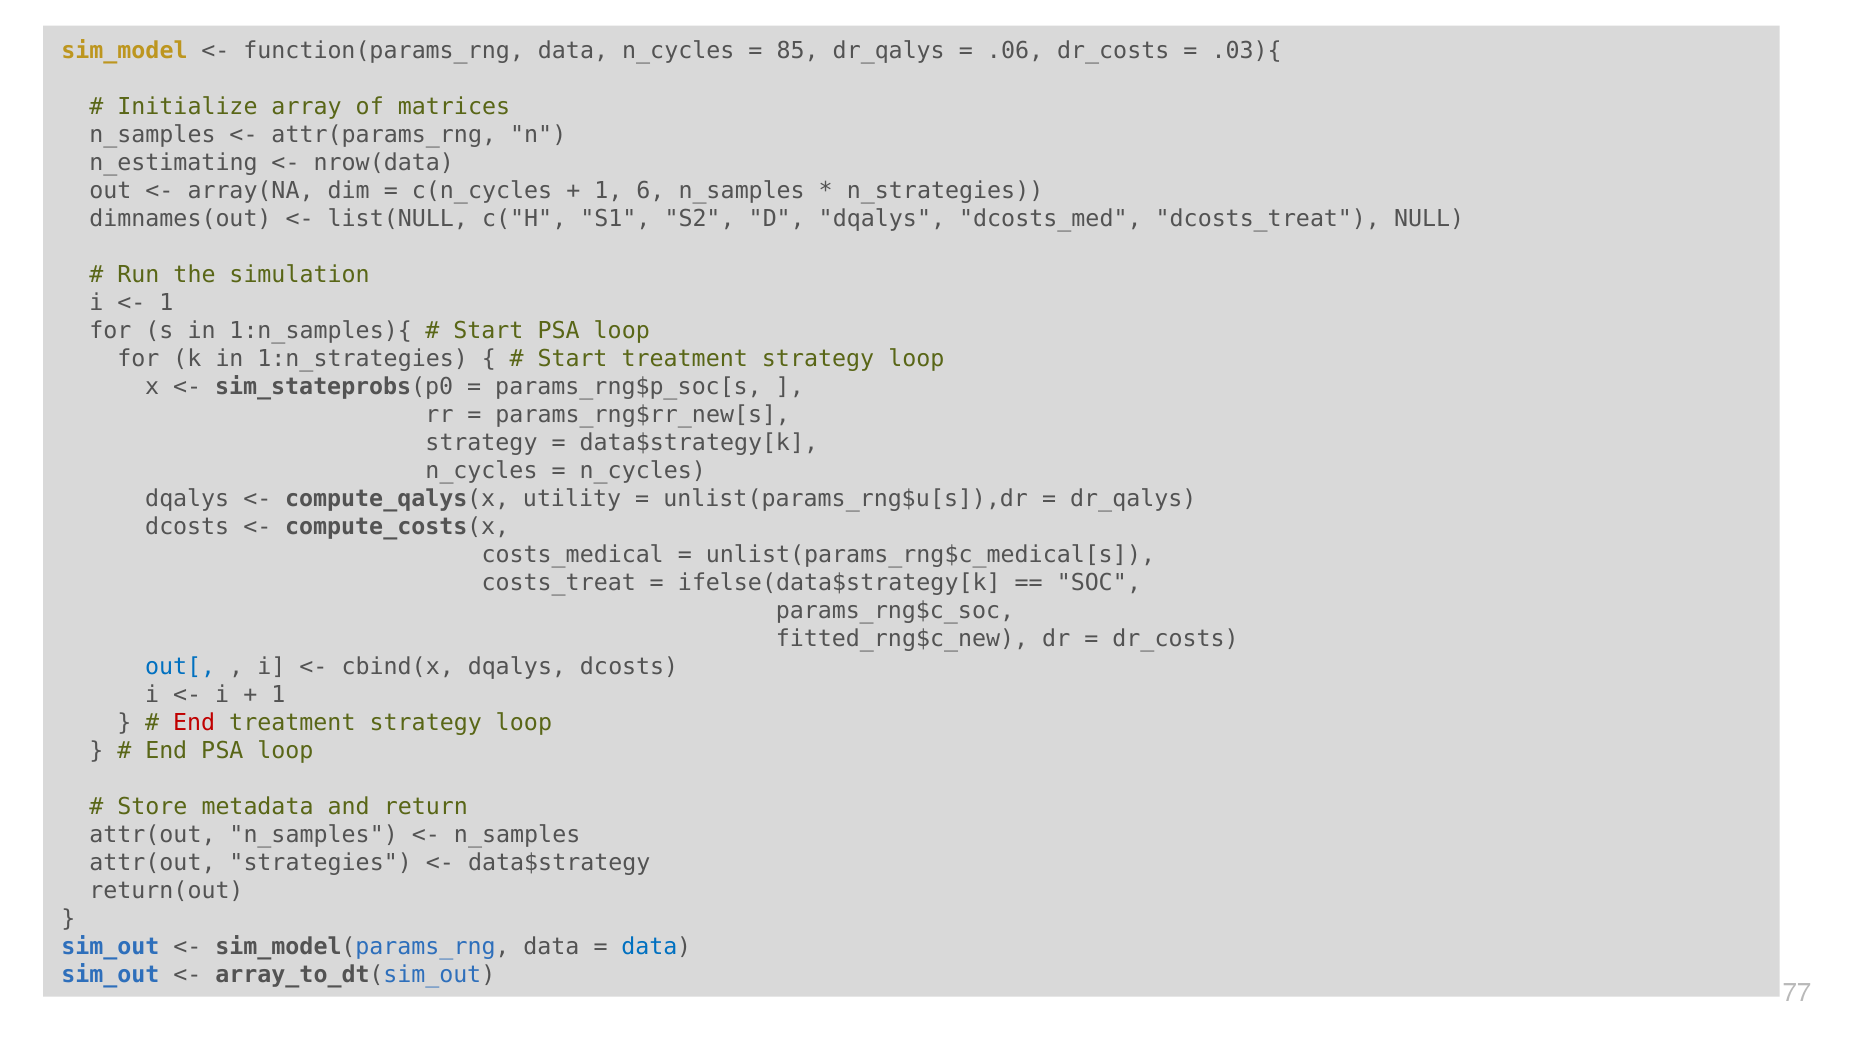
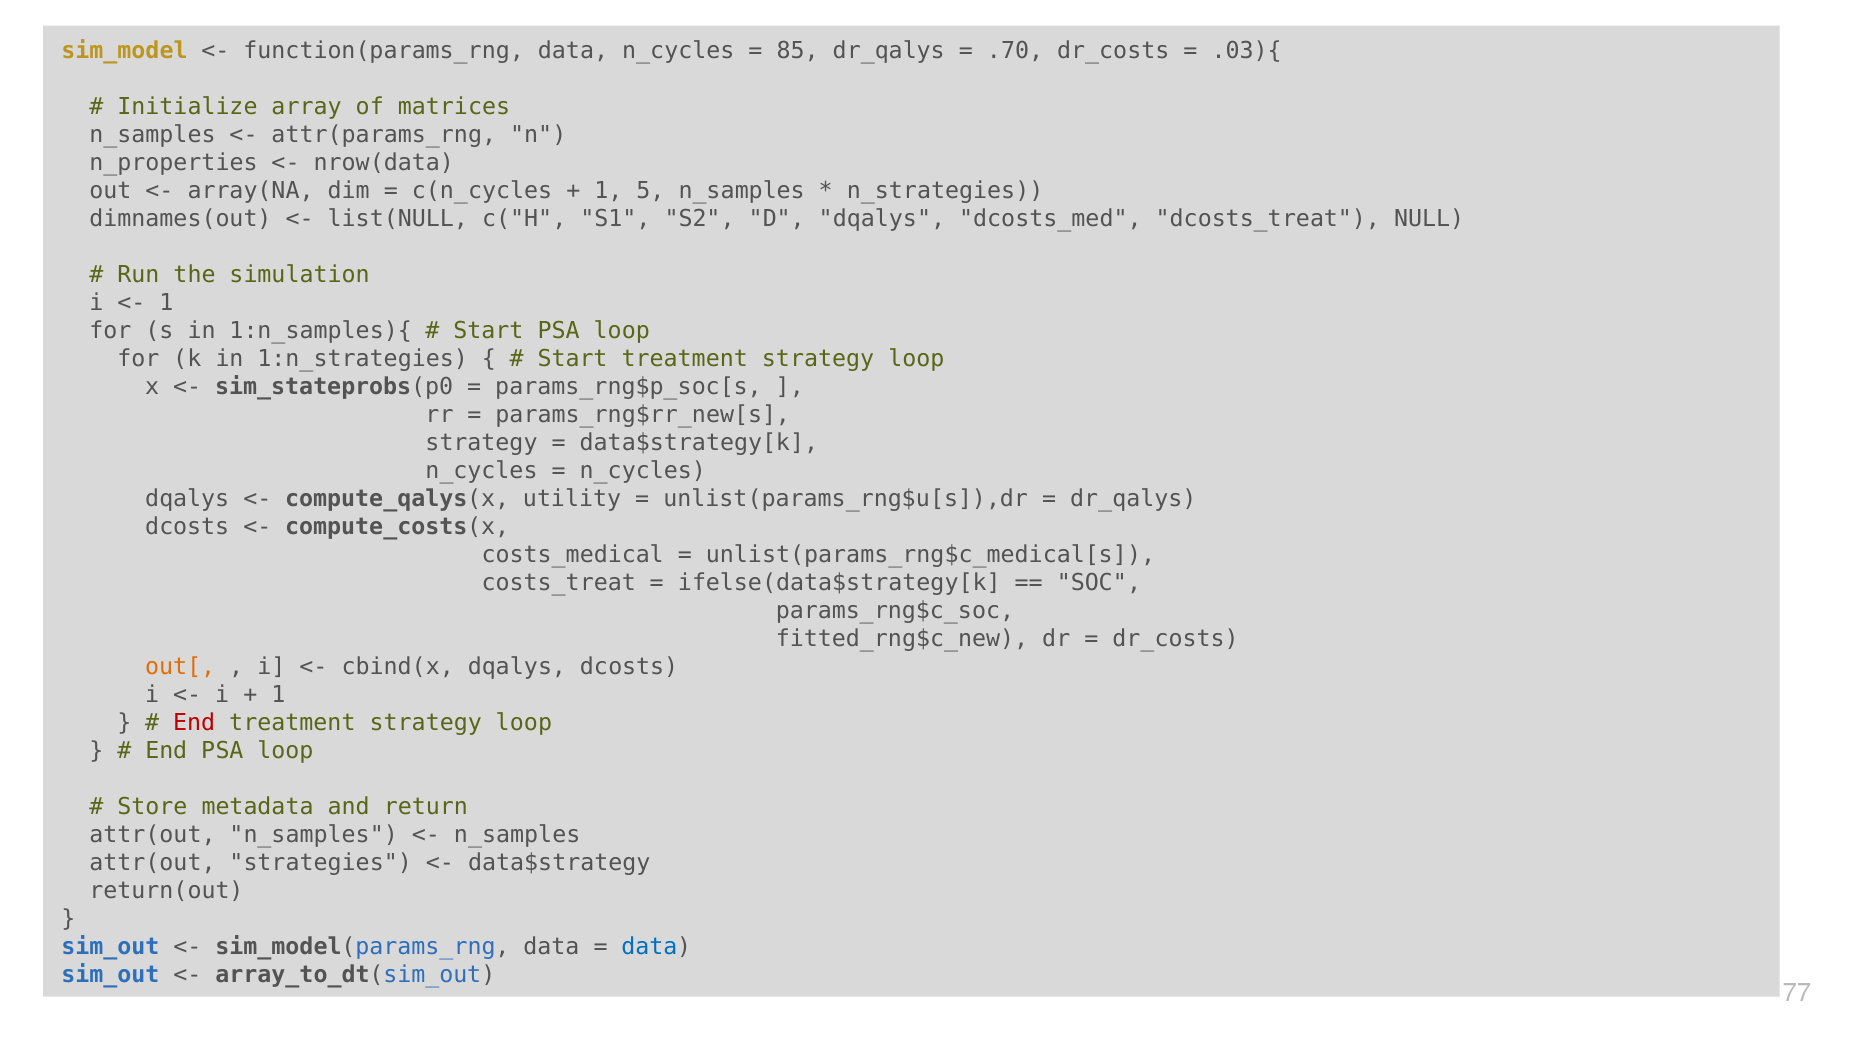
.06: .06 -> .70
n_estimating: n_estimating -> n_properties
6: 6 -> 5
out[ colour: blue -> orange
